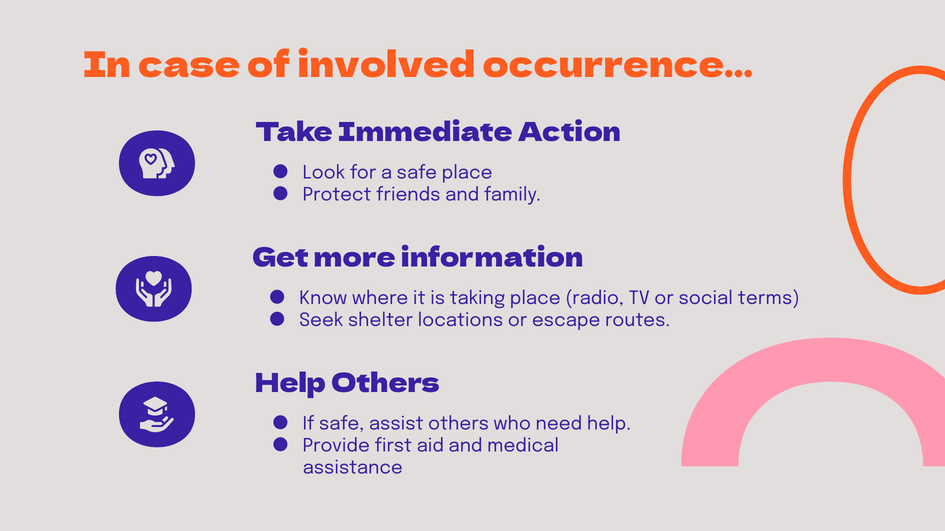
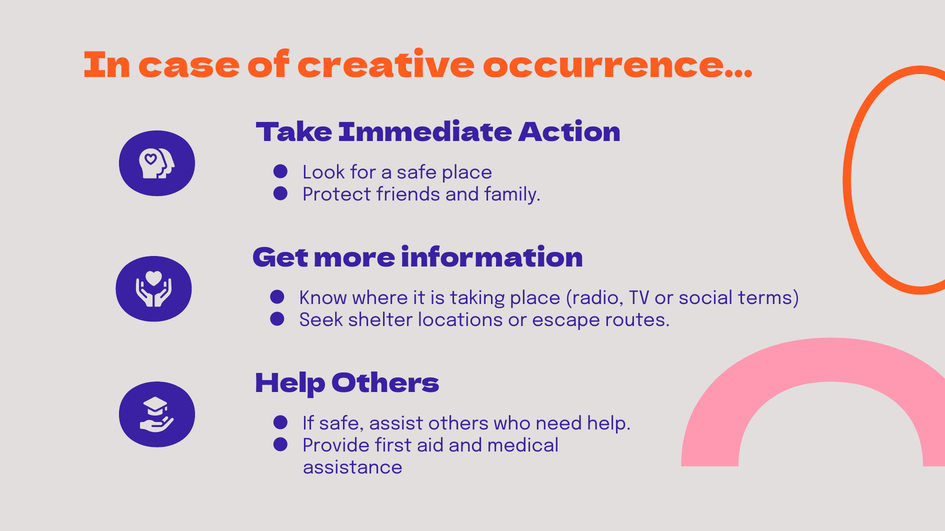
involved: involved -> creative
